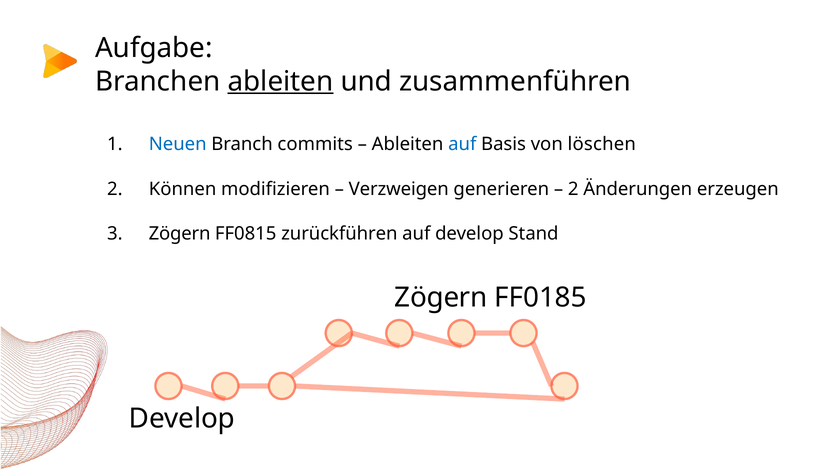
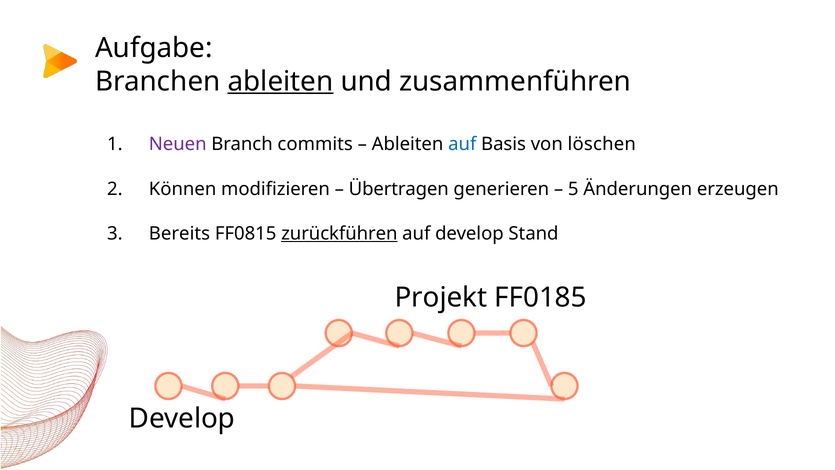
Neuen colour: blue -> purple
Verzweigen: Verzweigen -> Übertragen
2 at (573, 189): 2 -> 5
3 Zögern: Zögern -> Bereits
zurückführen underline: none -> present
Zögern at (441, 297): Zögern -> Projekt
